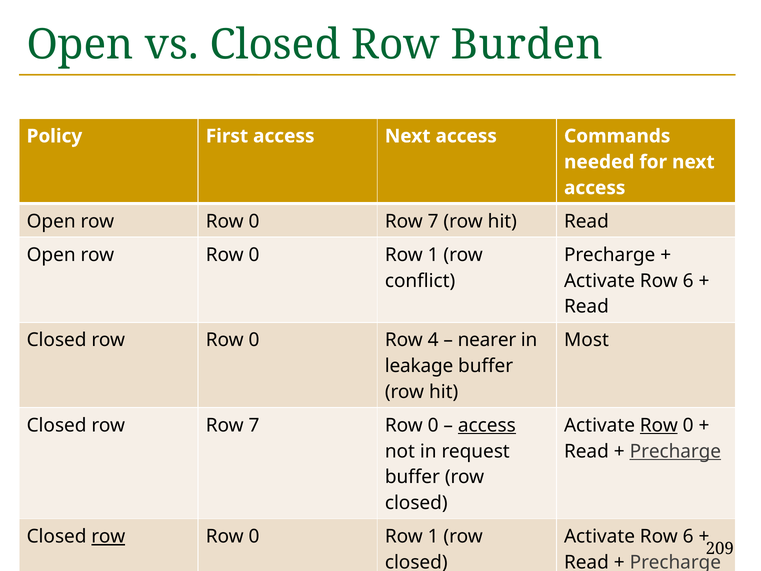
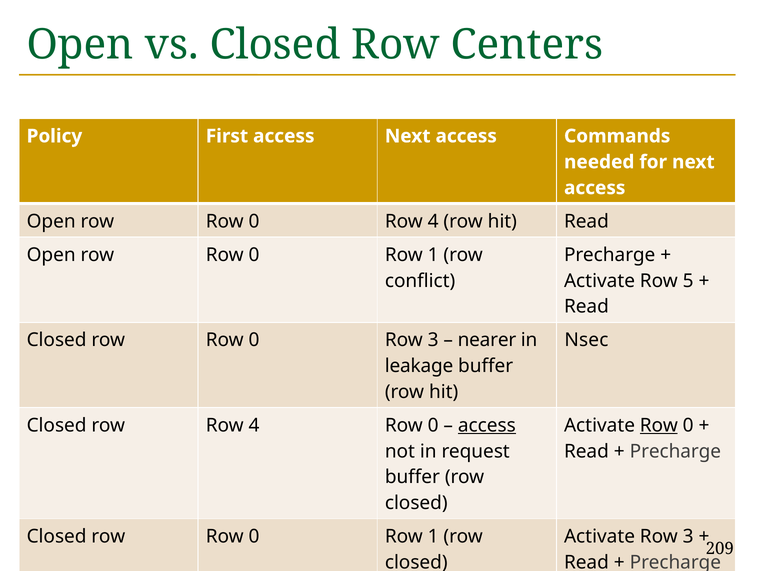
Burden: Burden -> Centers
0 Row 7: 7 -> 4
6 at (688, 281): 6 -> 5
0 Row 4: 4 -> 3
Most: Most -> Nsec
row Row 7: 7 -> 4
Precharge at (675, 451) underline: present -> none
row at (108, 536) underline: present -> none
6 at (688, 536): 6 -> 3
